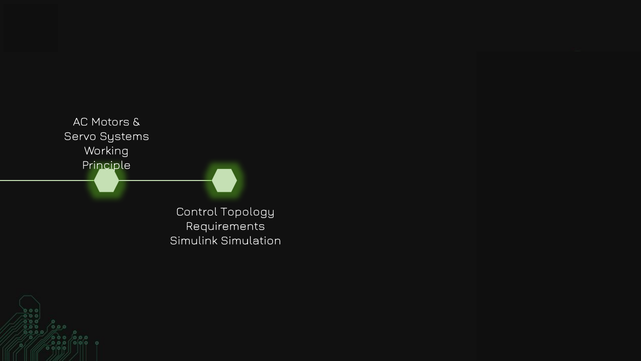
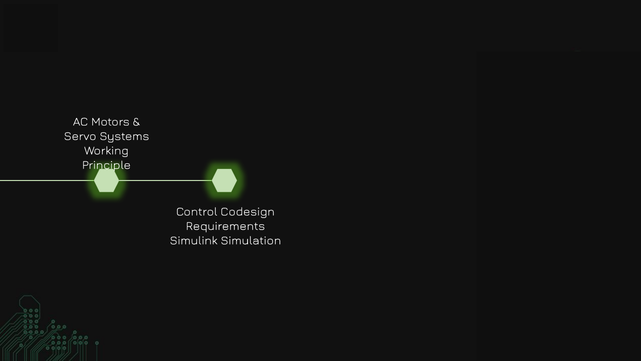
Topology: Topology -> Codesign
